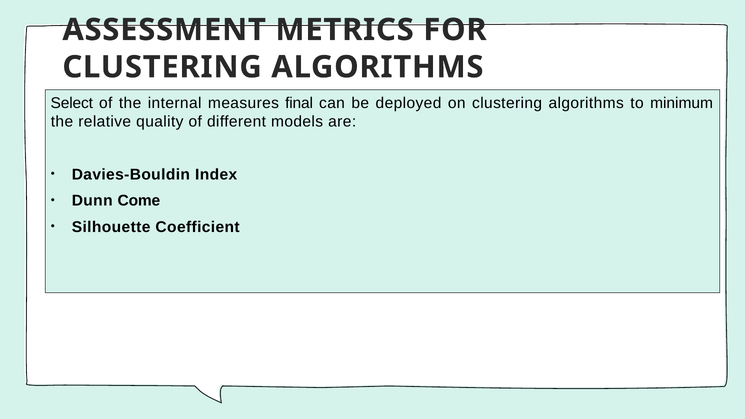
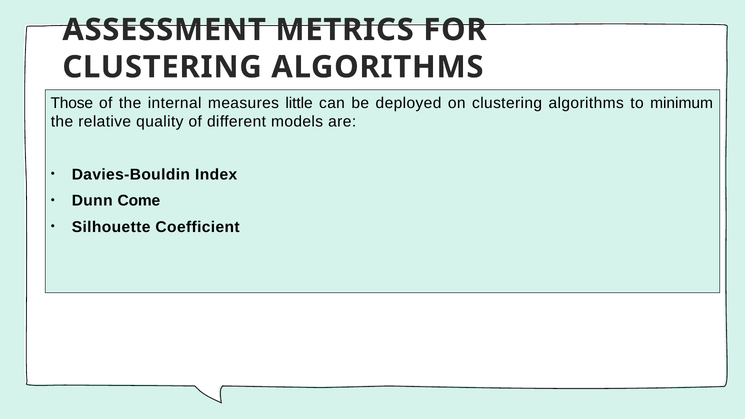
Select: Select -> Those
final: final -> little
